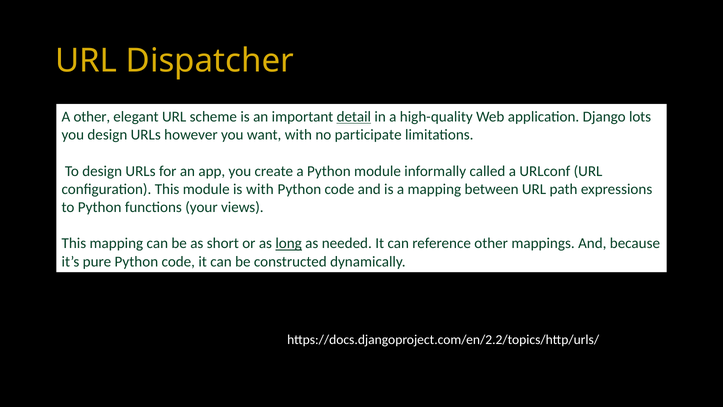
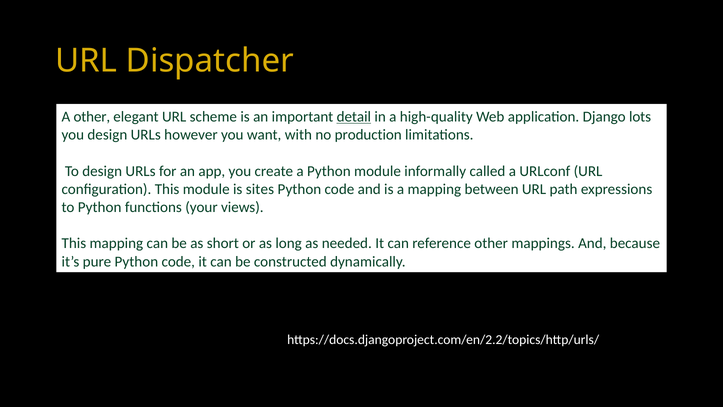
participate: participate -> production
is with: with -> sites
long underline: present -> none
